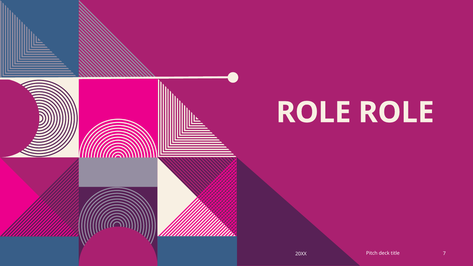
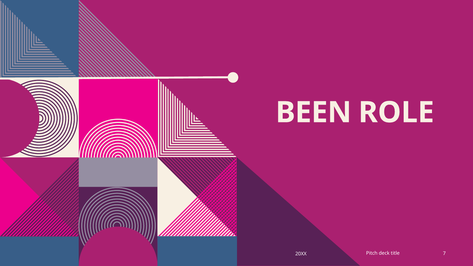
ROLE at (314, 113): ROLE -> BEEN
